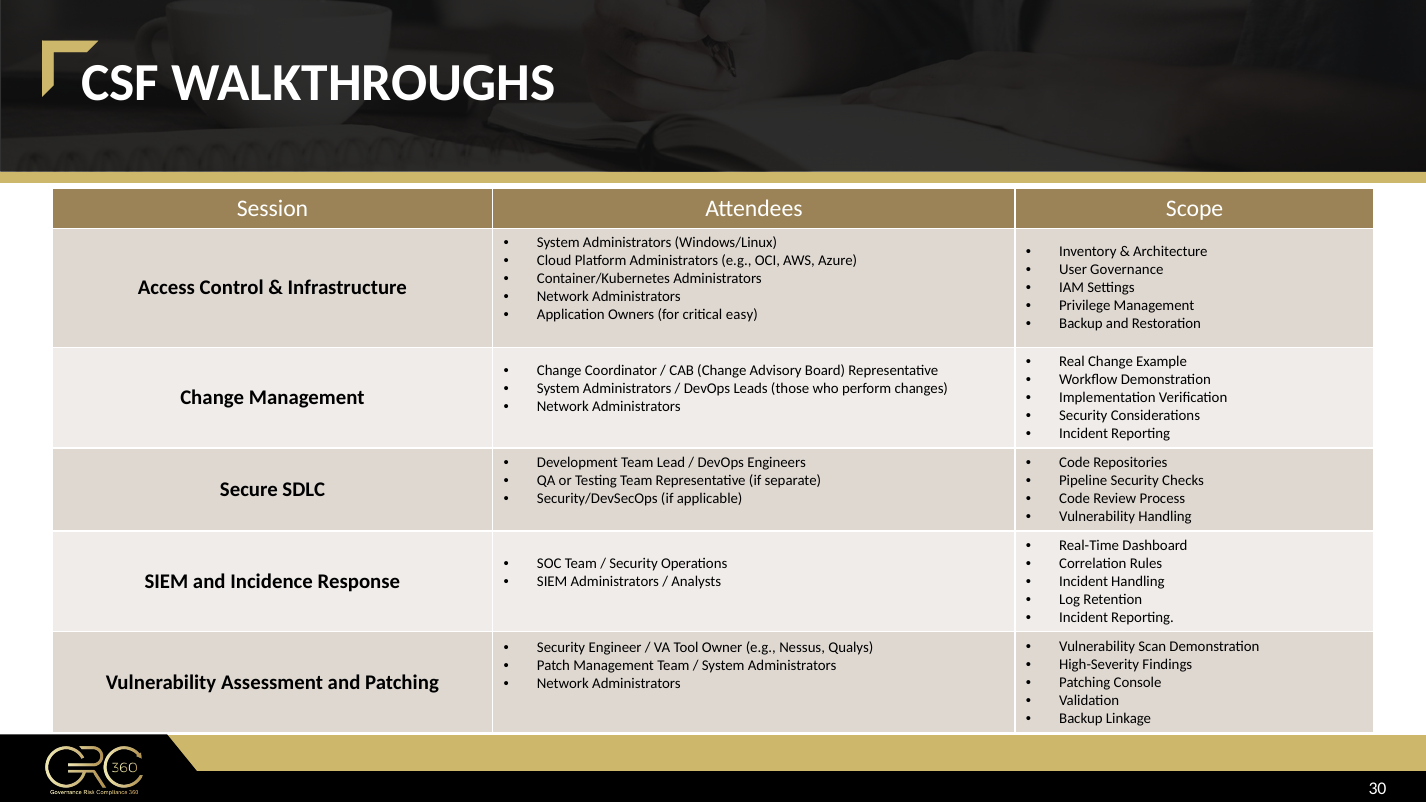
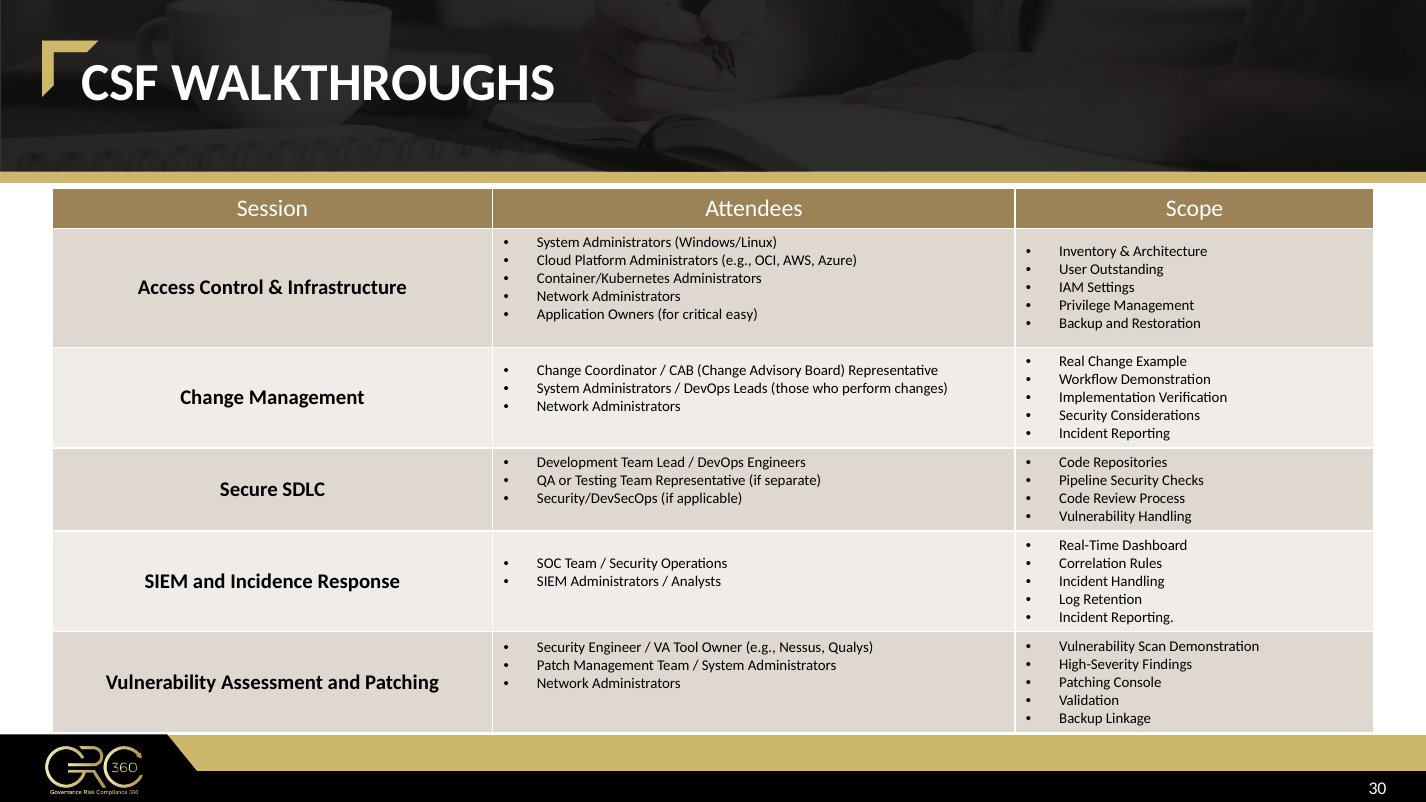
Governance: Governance -> Outstanding
